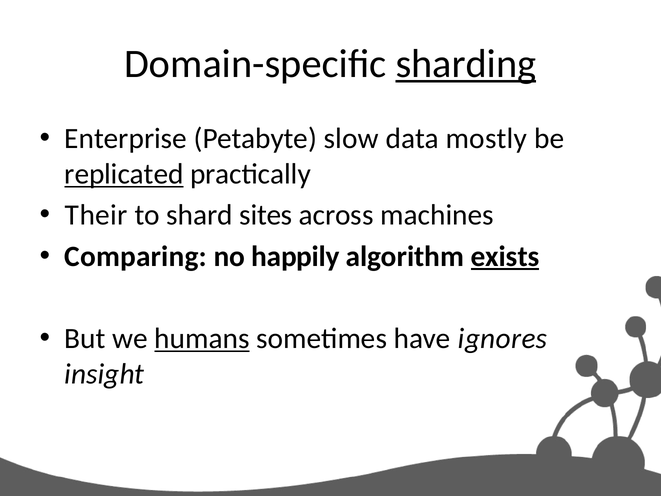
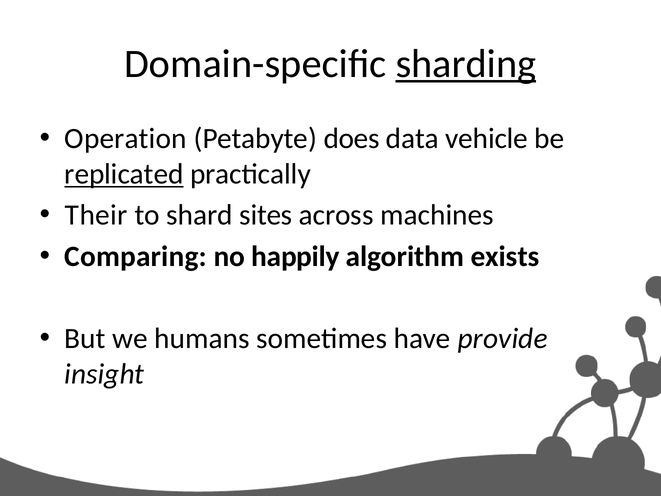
Enterprise: Enterprise -> Operation
slow: slow -> does
mostly: mostly -> vehicle
exists underline: present -> none
humans underline: present -> none
ignores: ignores -> provide
